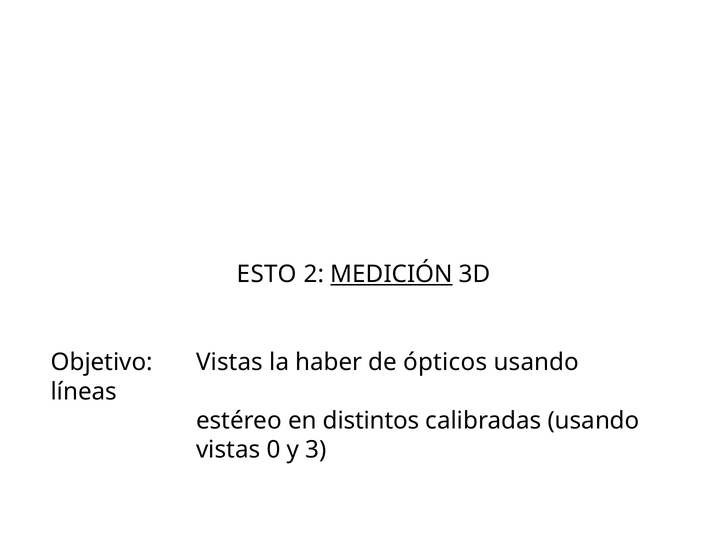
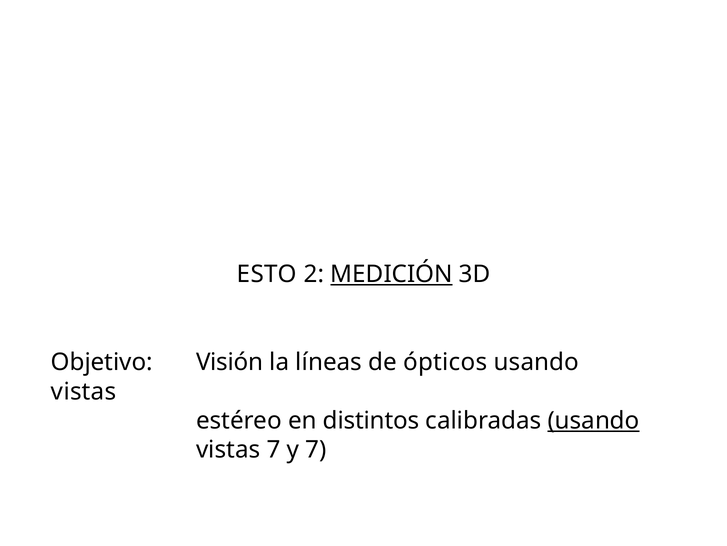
Objetivo Vistas: Vistas -> Visión
haber: haber -> líneas
líneas at (84, 391): líneas -> vistas
usando at (594, 420) underline: none -> present
vistas 0: 0 -> 7
y 3: 3 -> 7
